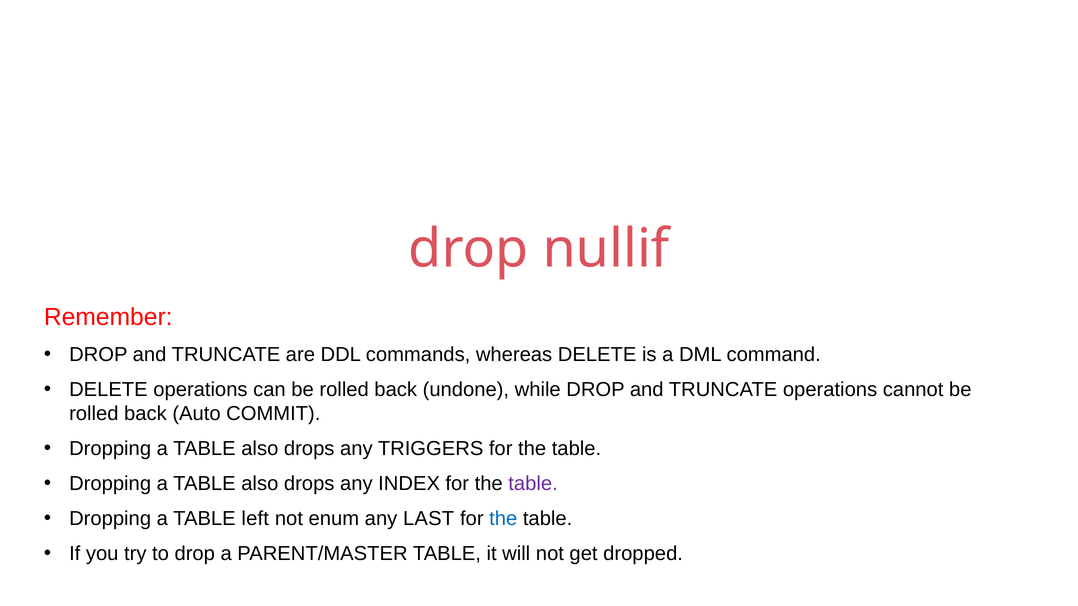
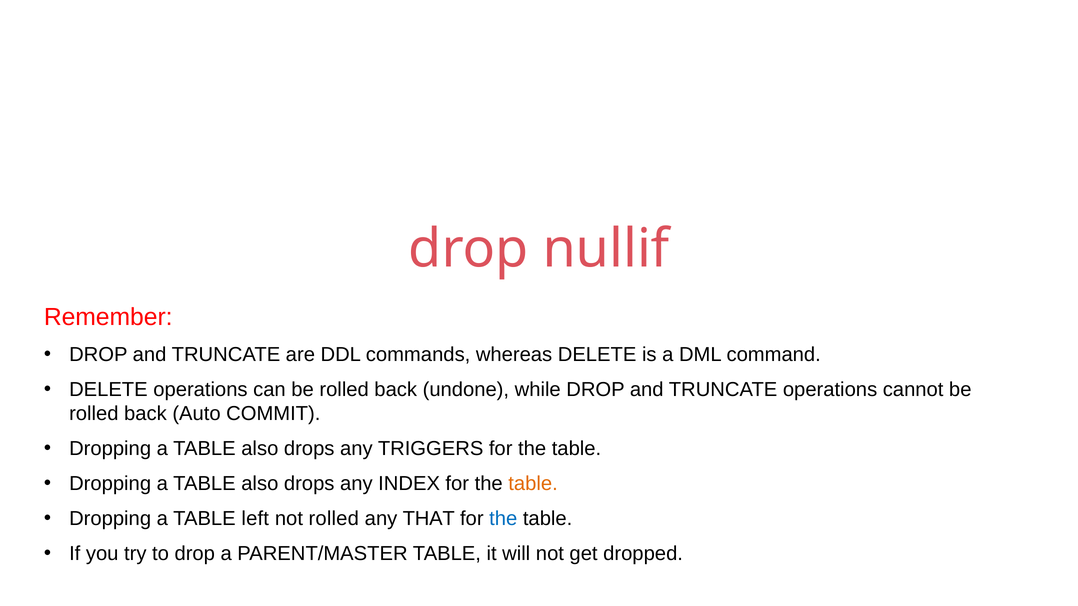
table at (533, 484) colour: purple -> orange
not enum: enum -> rolled
LAST: LAST -> THAT
